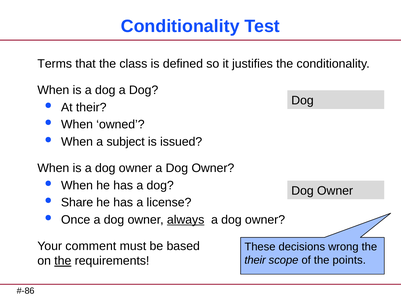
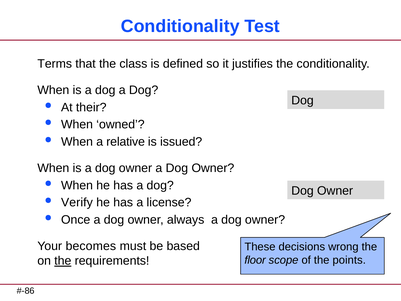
subject: subject -> relative
Share: Share -> Verify
always underline: present -> none
comment: comment -> becomes
their at (255, 260): their -> floor
